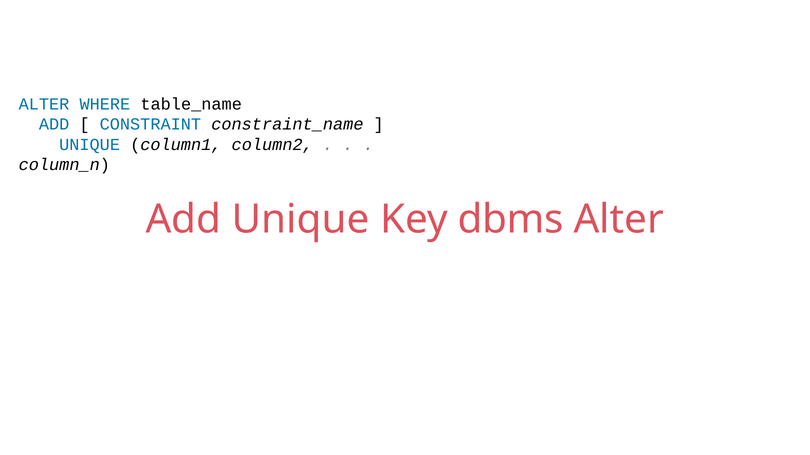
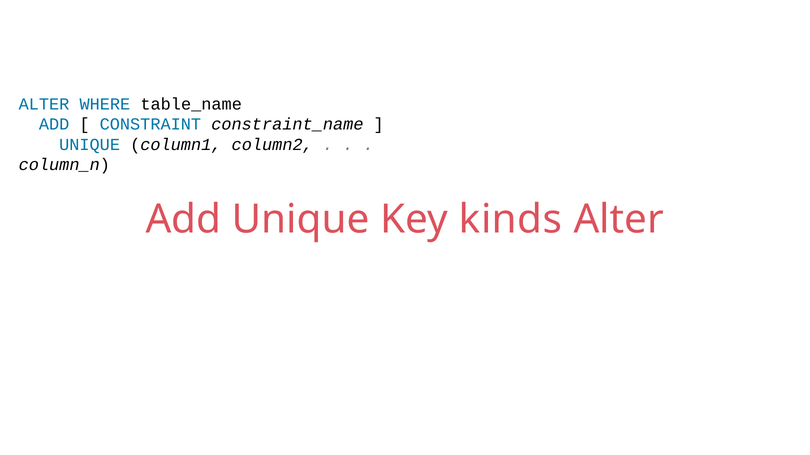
dbms: dbms -> kinds
